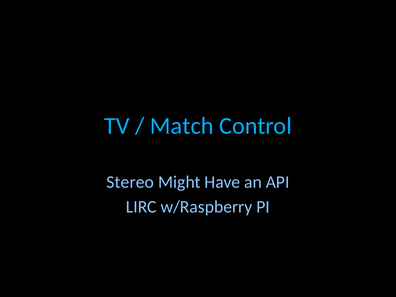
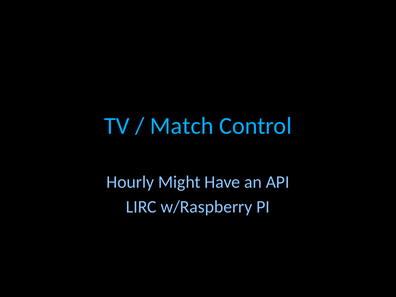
Stereo: Stereo -> Hourly
